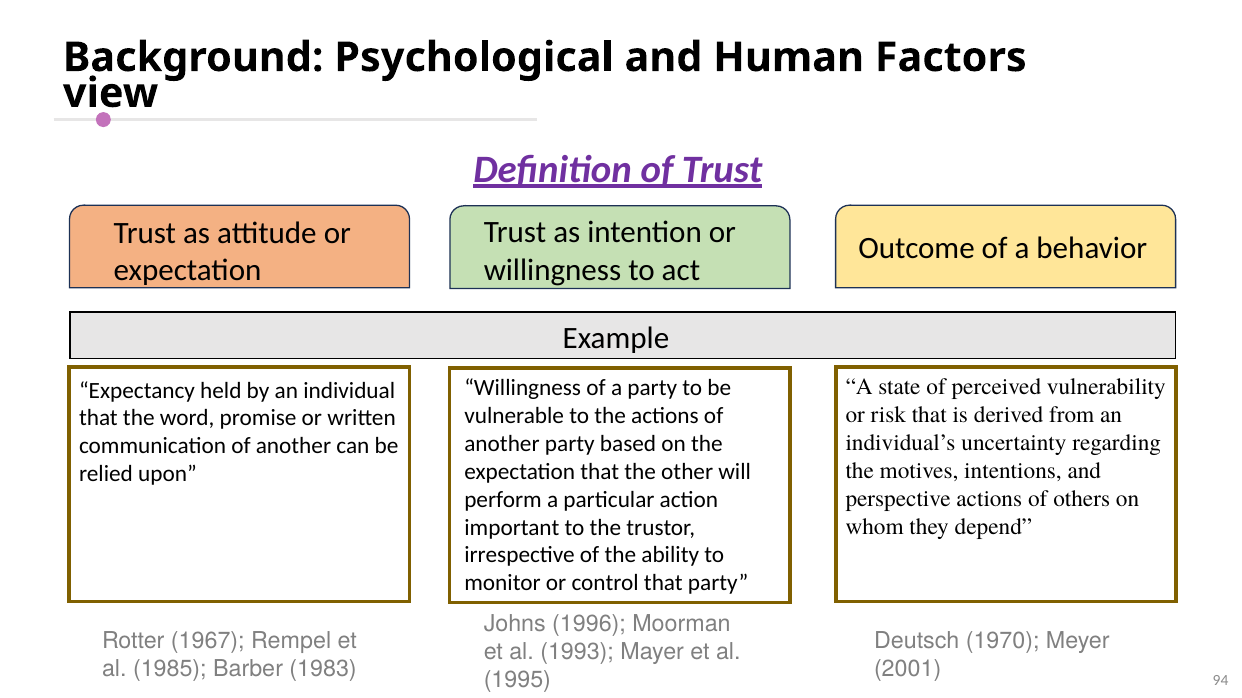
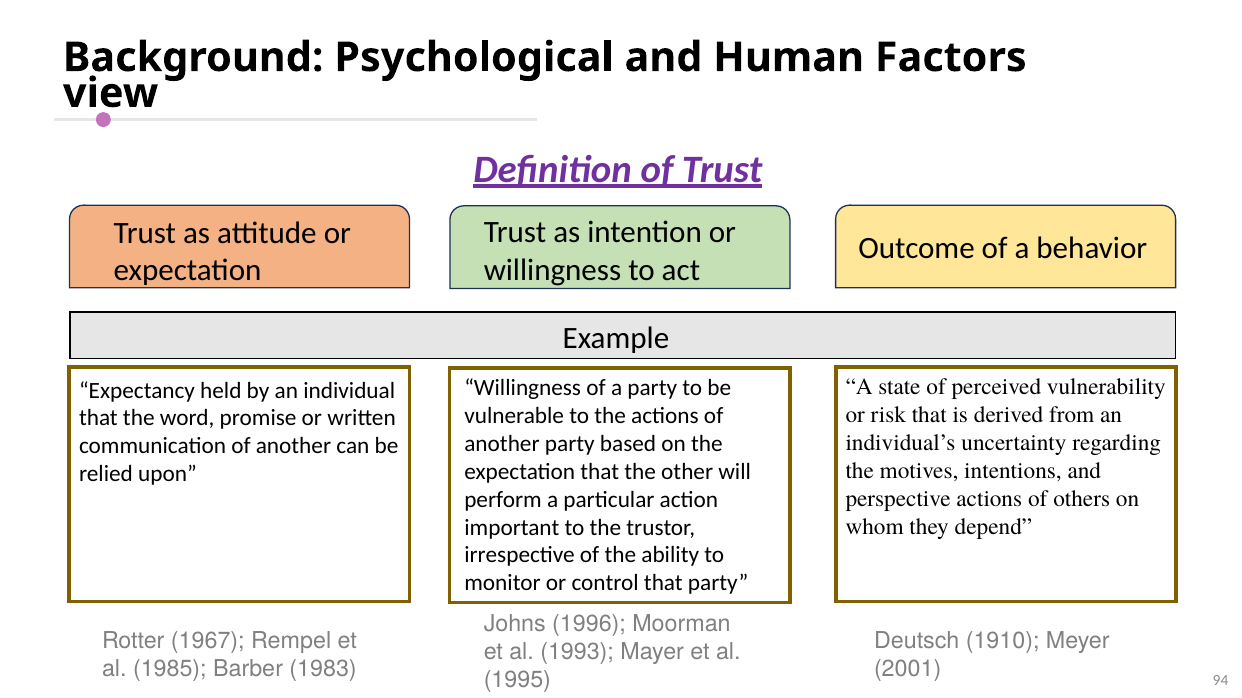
1970: 1970 -> 1910
